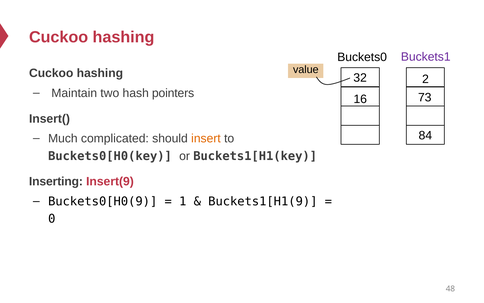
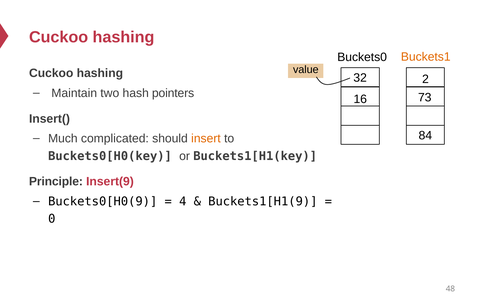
Buckets1 colour: purple -> orange
Inserting: Inserting -> Principle
1: 1 -> 4
